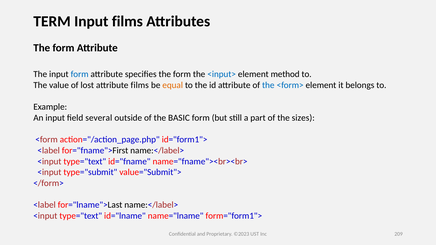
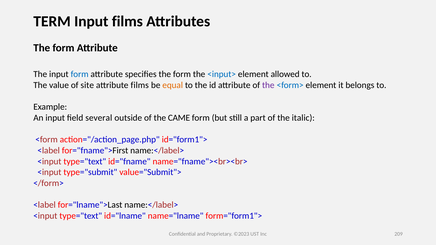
method: method -> allowed
lost: lost -> site
the at (268, 85) colour: blue -> purple
BASIC: BASIC -> CAME
sizes: sizes -> italic
